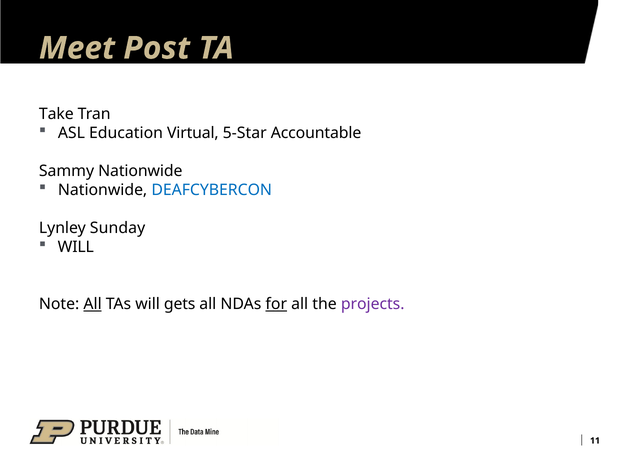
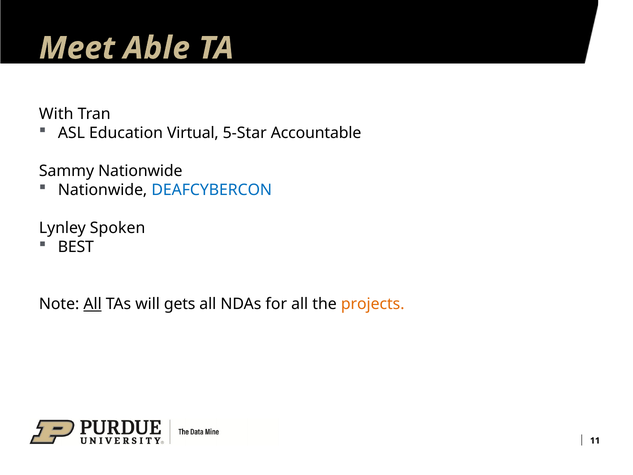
Post: Post -> Able
Take: Take -> With
Sunday: Sunday -> Spoken
WILL at (76, 247): WILL -> BEST
for underline: present -> none
projects colour: purple -> orange
